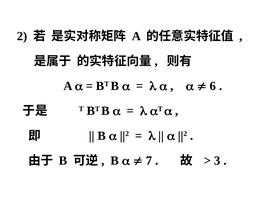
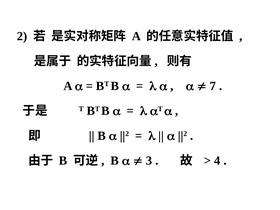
6: 6 -> 7
7: 7 -> 3
3: 3 -> 4
